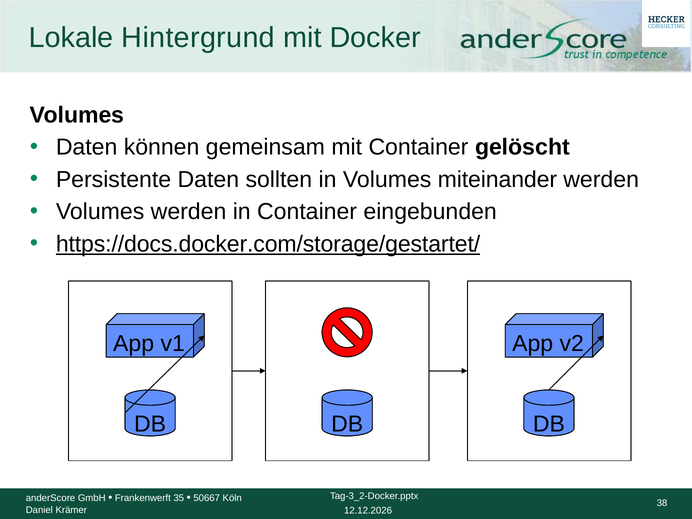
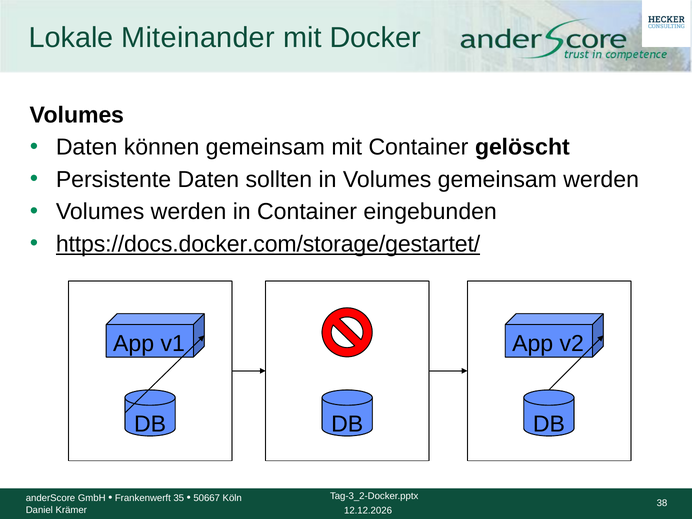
Hintergrund: Hintergrund -> Miteinander
Volumes miteinander: miteinander -> gemeinsam
